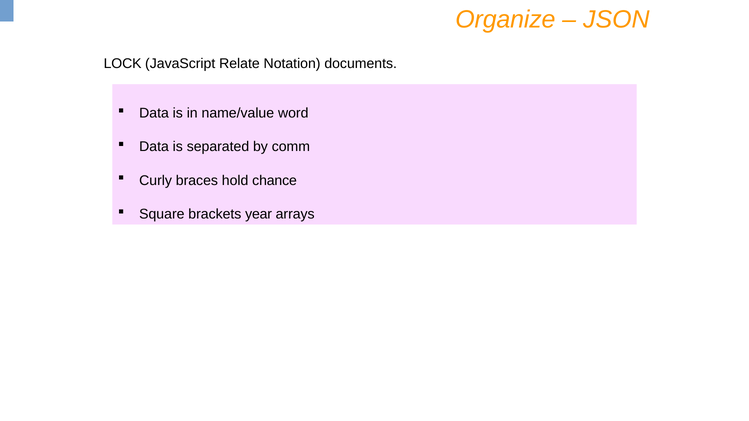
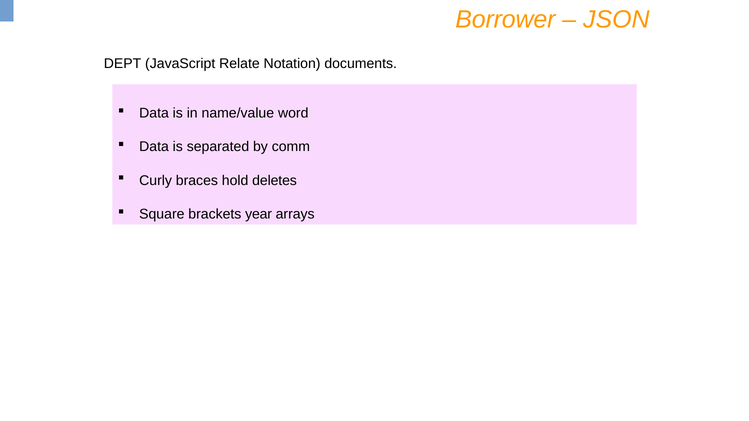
Organize: Organize -> Borrower
LOCK: LOCK -> DEPT
chance: chance -> deletes
